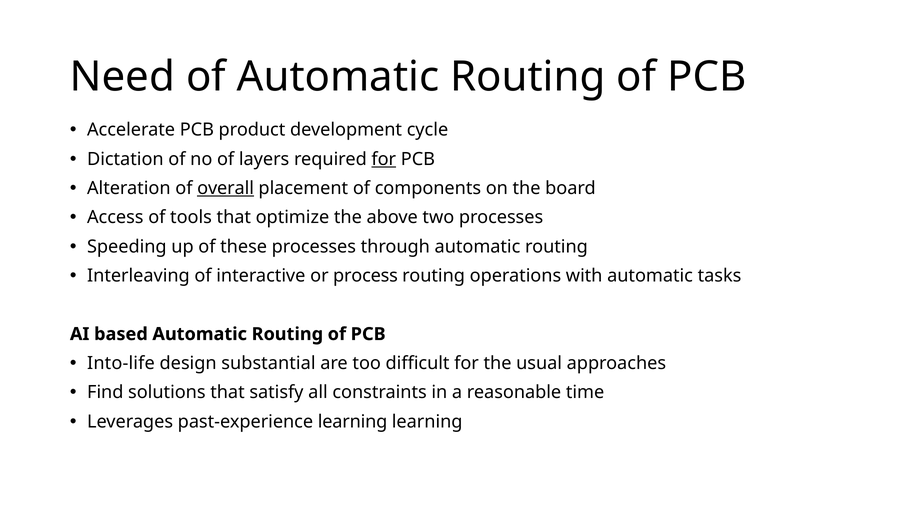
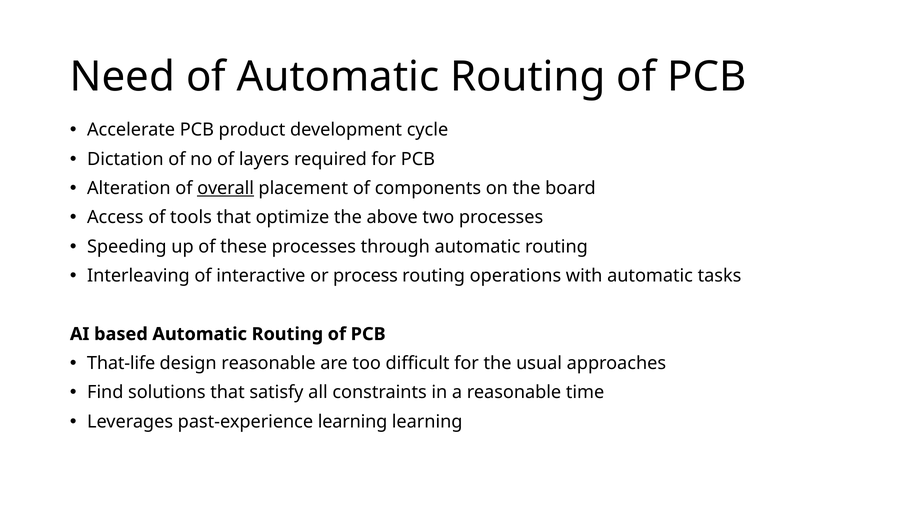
for at (384, 159) underline: present -> none
Into-life: Into-life -> That-life
design substantial: substantial -> reasonable
